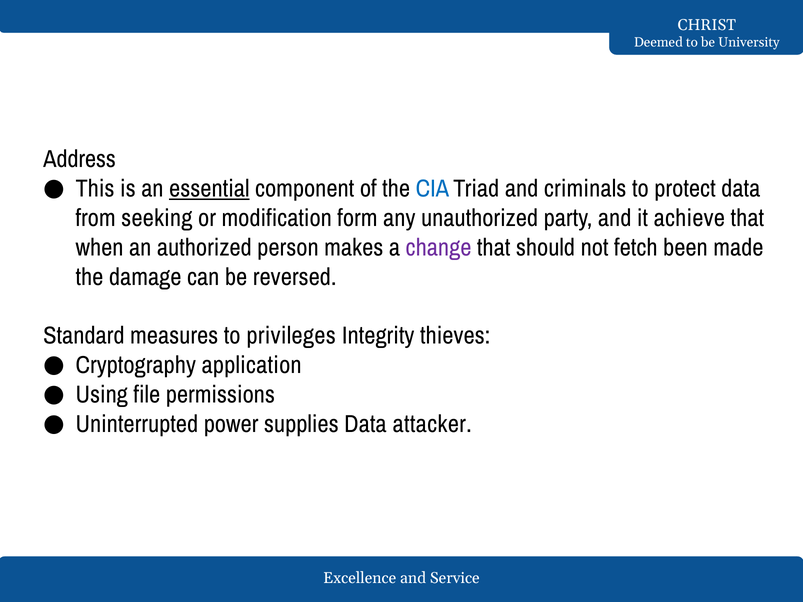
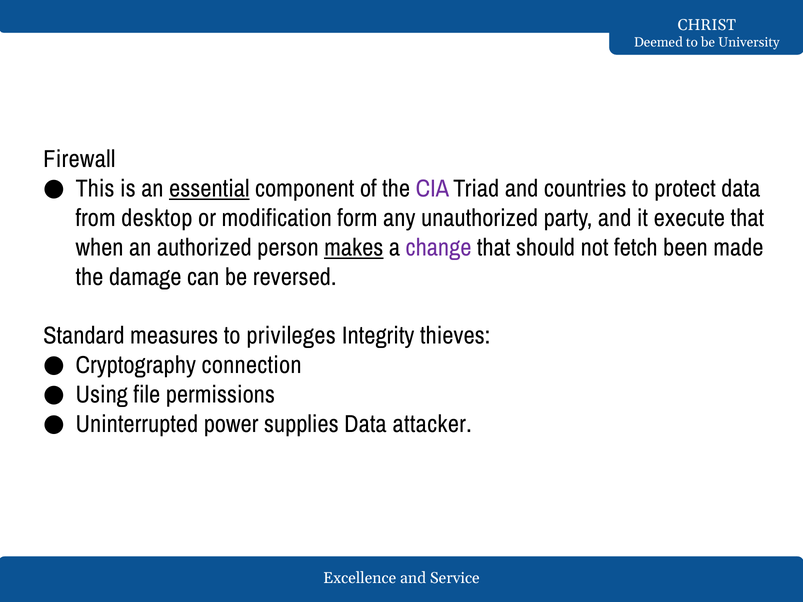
Address: Address -> Firewall
CIA colour: blue -> purple
criminals: criminals -> countries
seeking: seeking -> desktop
achieve: achieve -> execute
makes underline: none -> present
application: application -> connection
